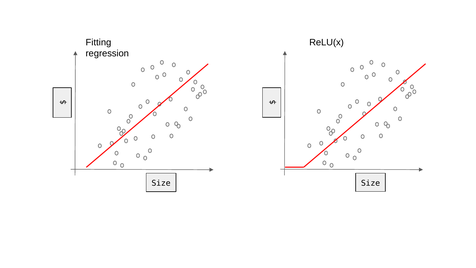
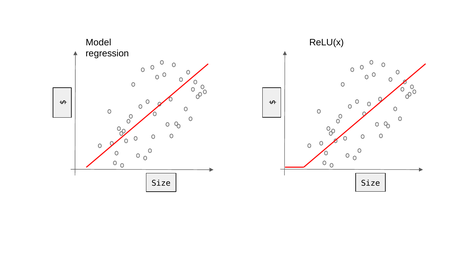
Fitting: Fitting -> Model
